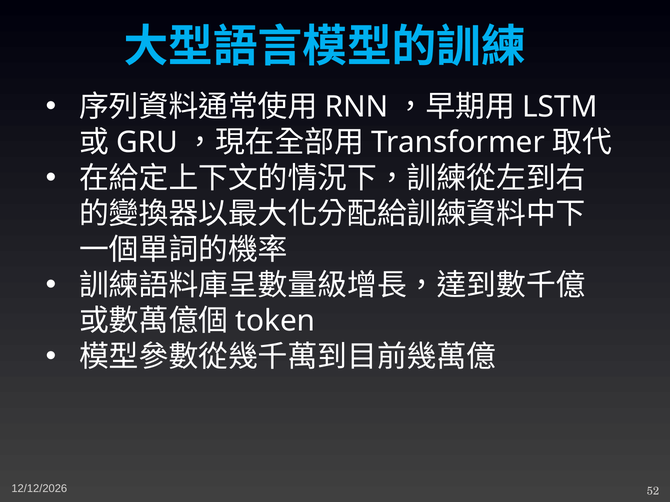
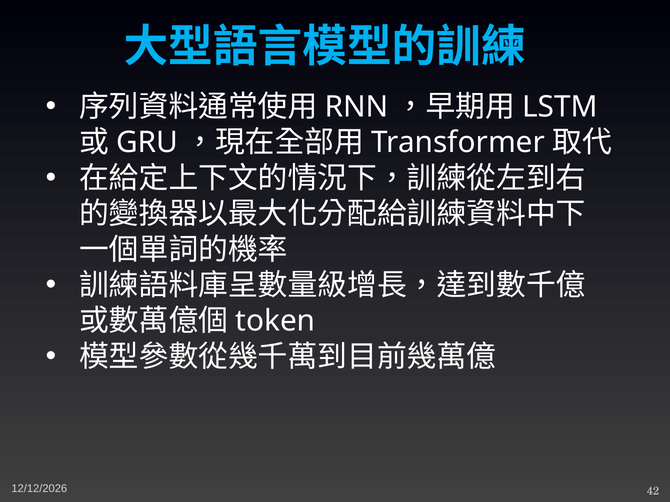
52: 52 -> 42
